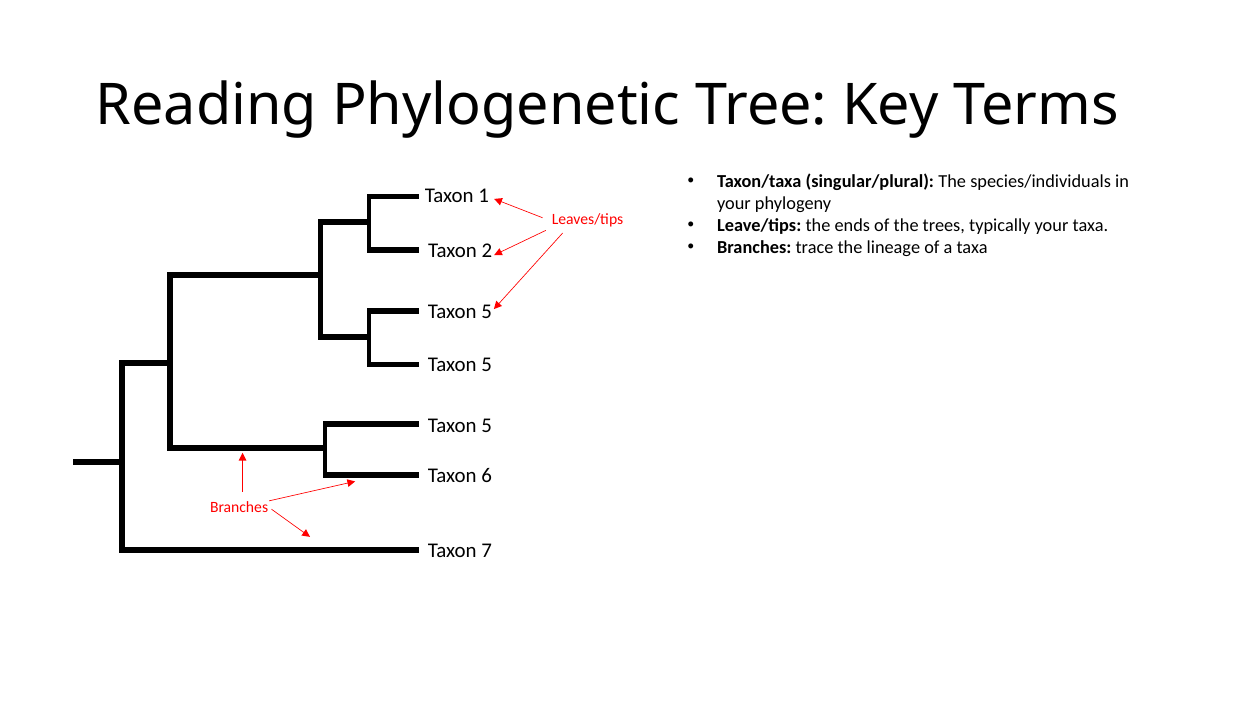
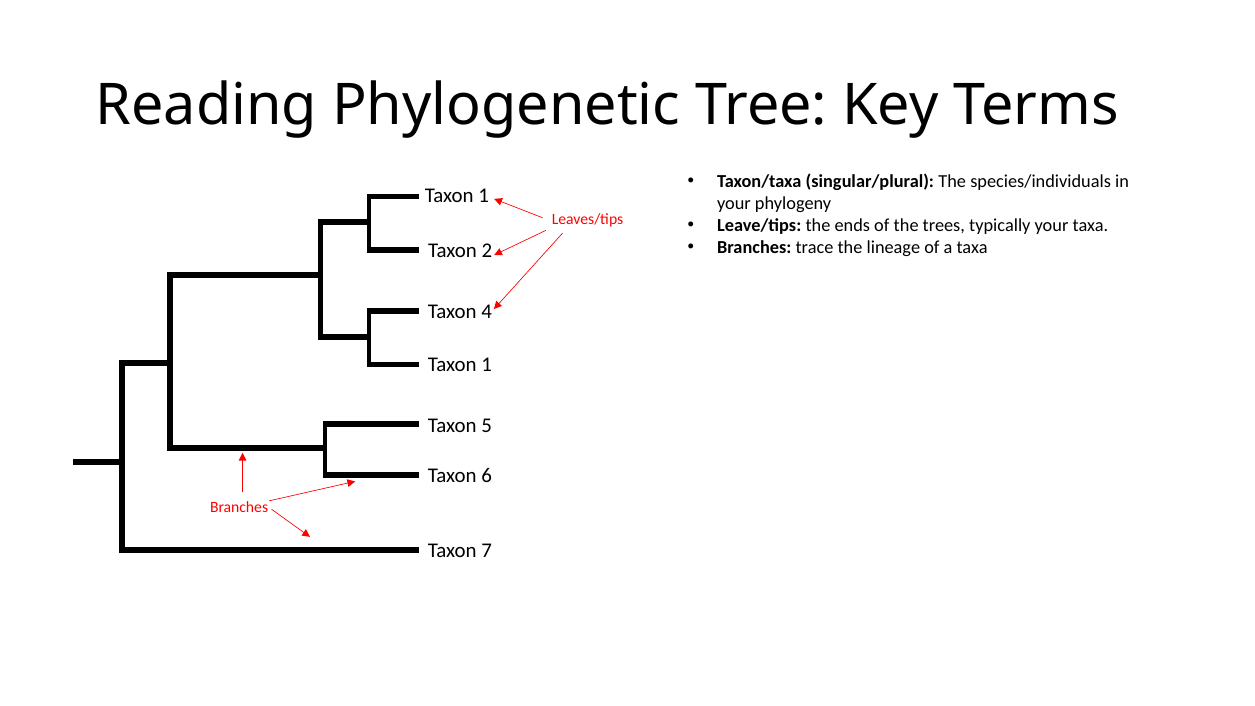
5 at (487, 312): 5 -> 4
5 at (487, 364): 5 -> 1
